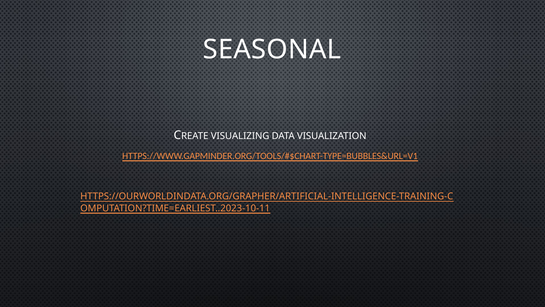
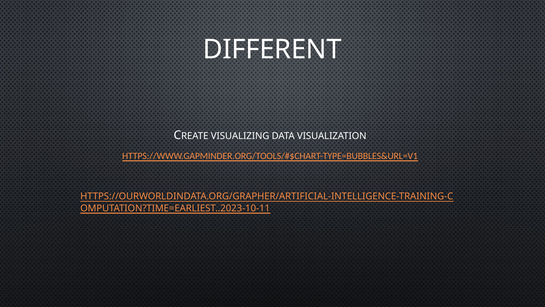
SEASONAL: SEASONAL -> DIFFERENT
